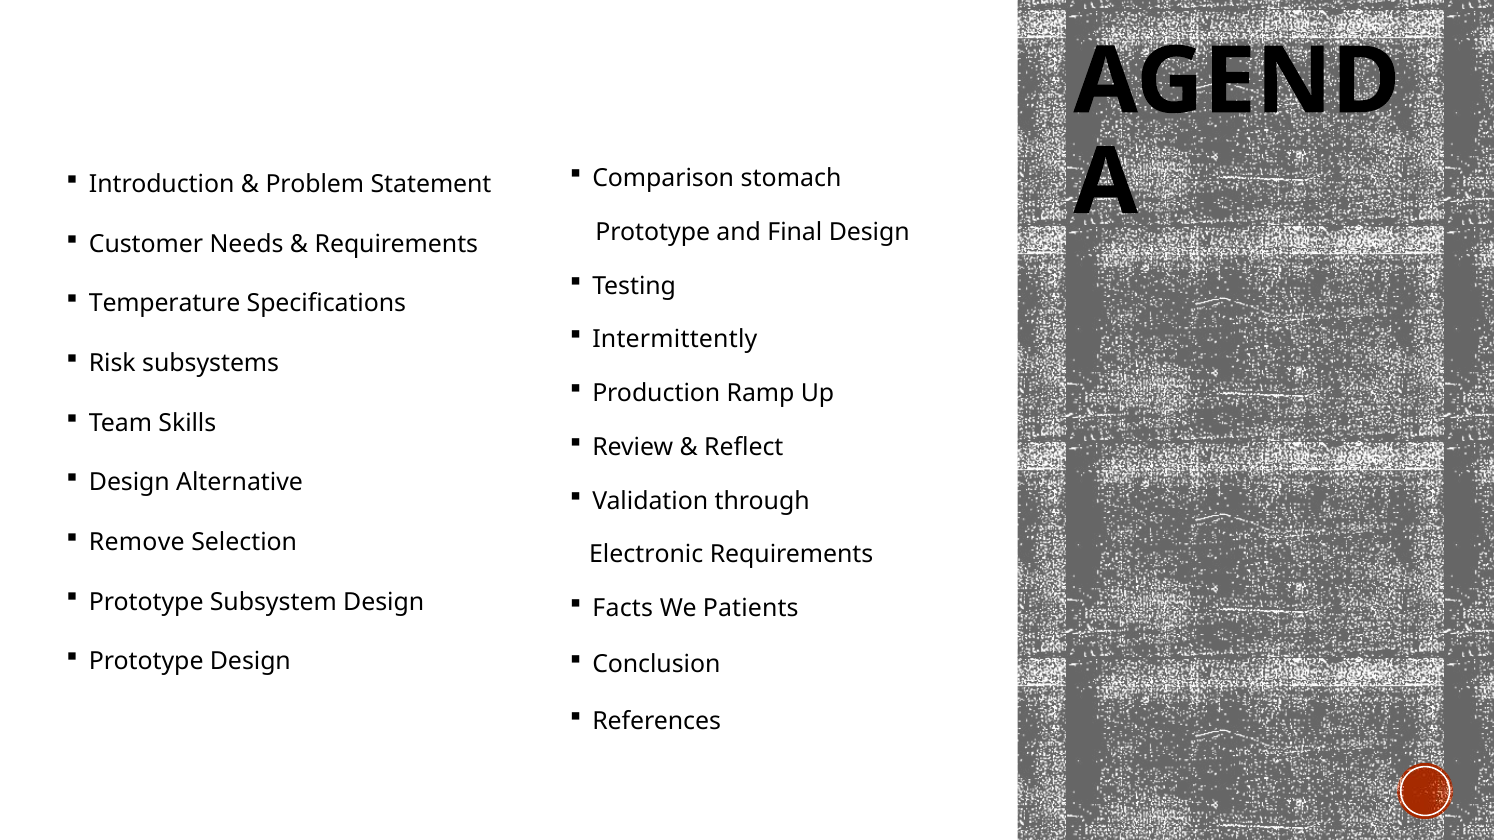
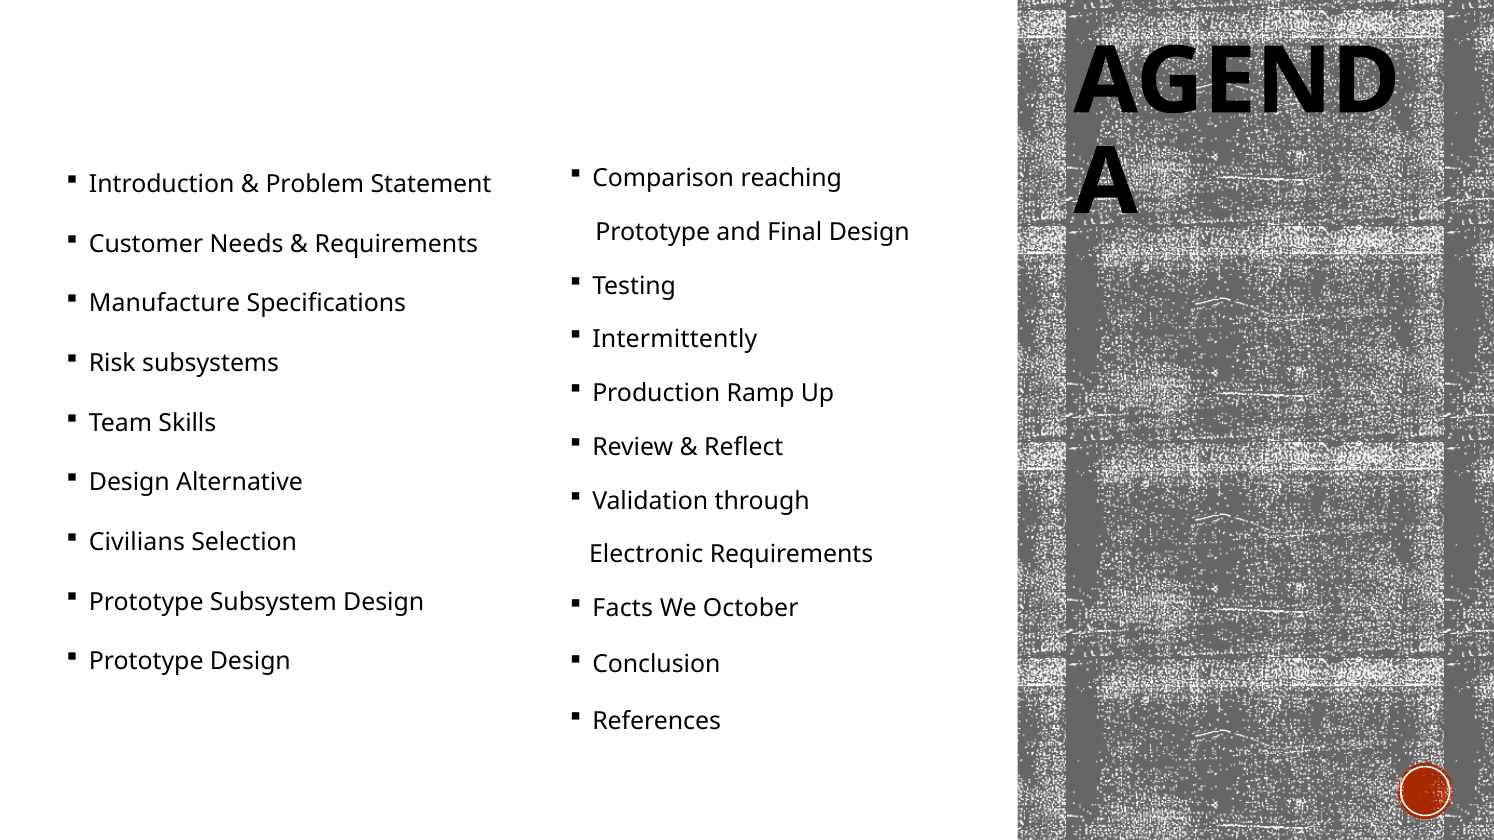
stomach: stomach -> reaching
Temperature: Temperature -> Manufacture
Remove: Remove -> Civilians
Patients: Patients -> October
